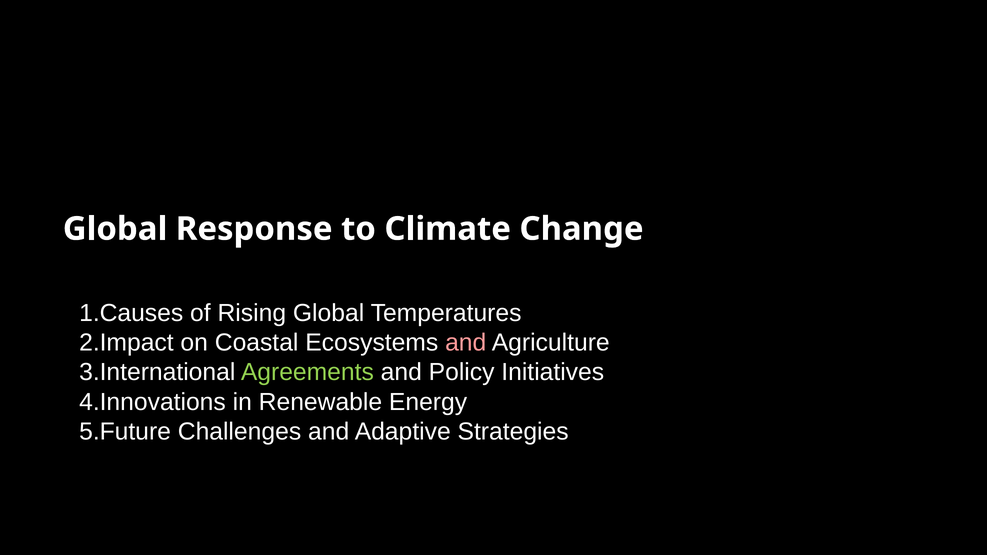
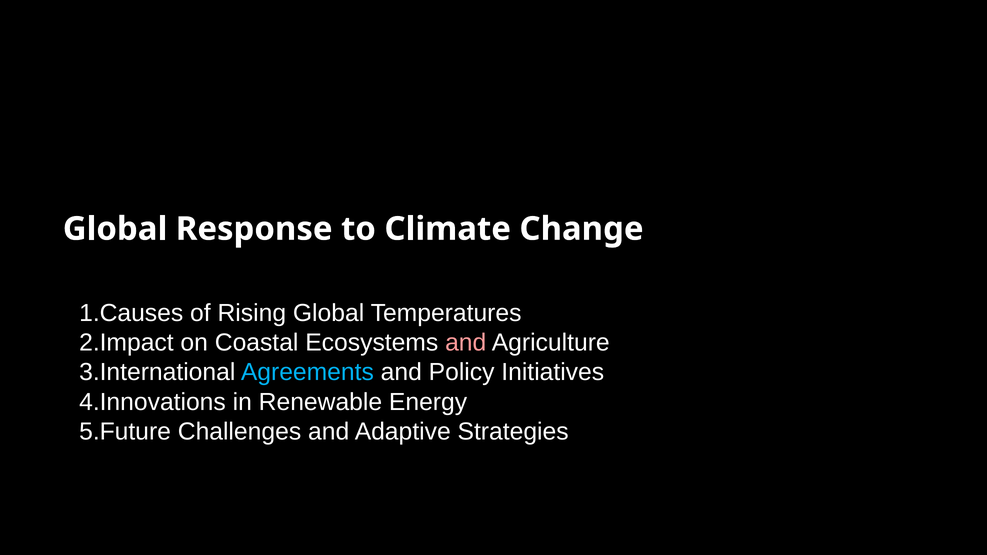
Agreements colour: light green -> light blue
